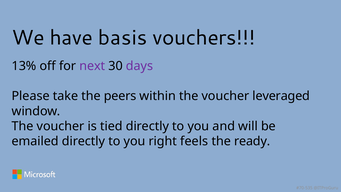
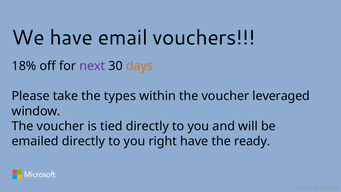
basis: basis -> email
13%: 13% -> 18%
days colour: purple -> orange
peers: peers -> types
right feels: feels -> have
